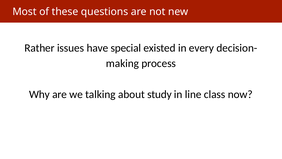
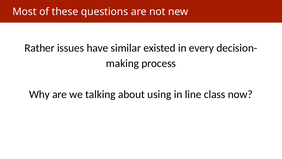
special: special -> similar
study: study -> using
